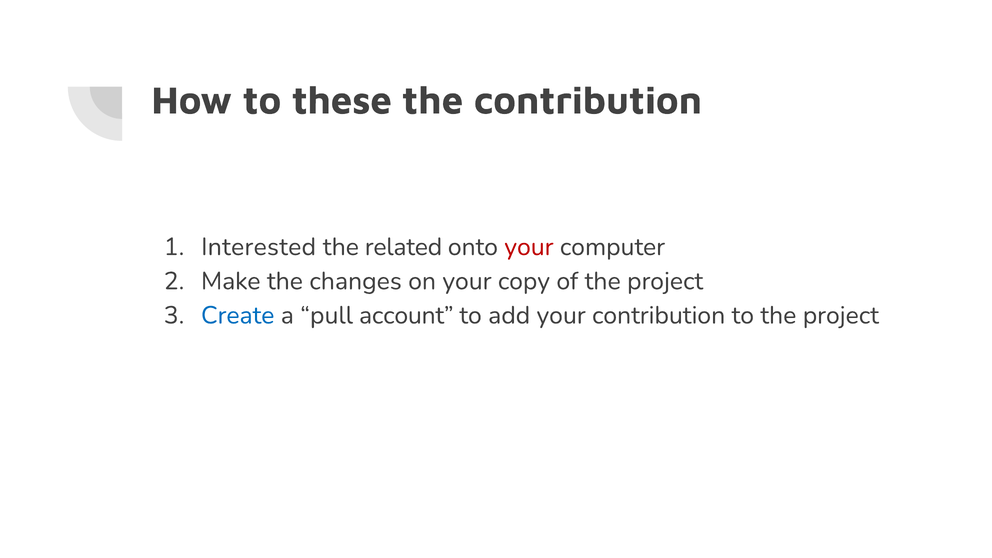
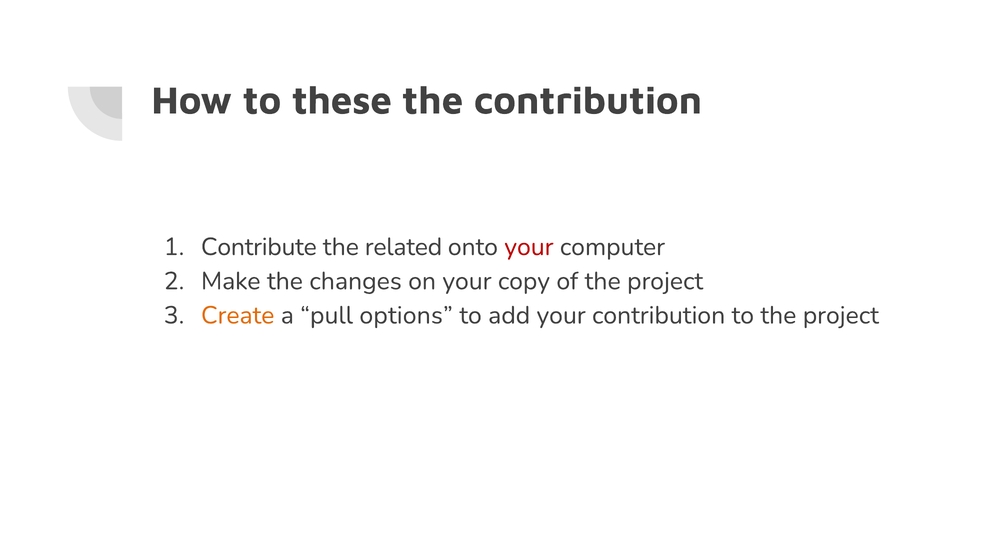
Interested: Interested -> Contribute
Create colour: blue -> orange
account: account -> options
